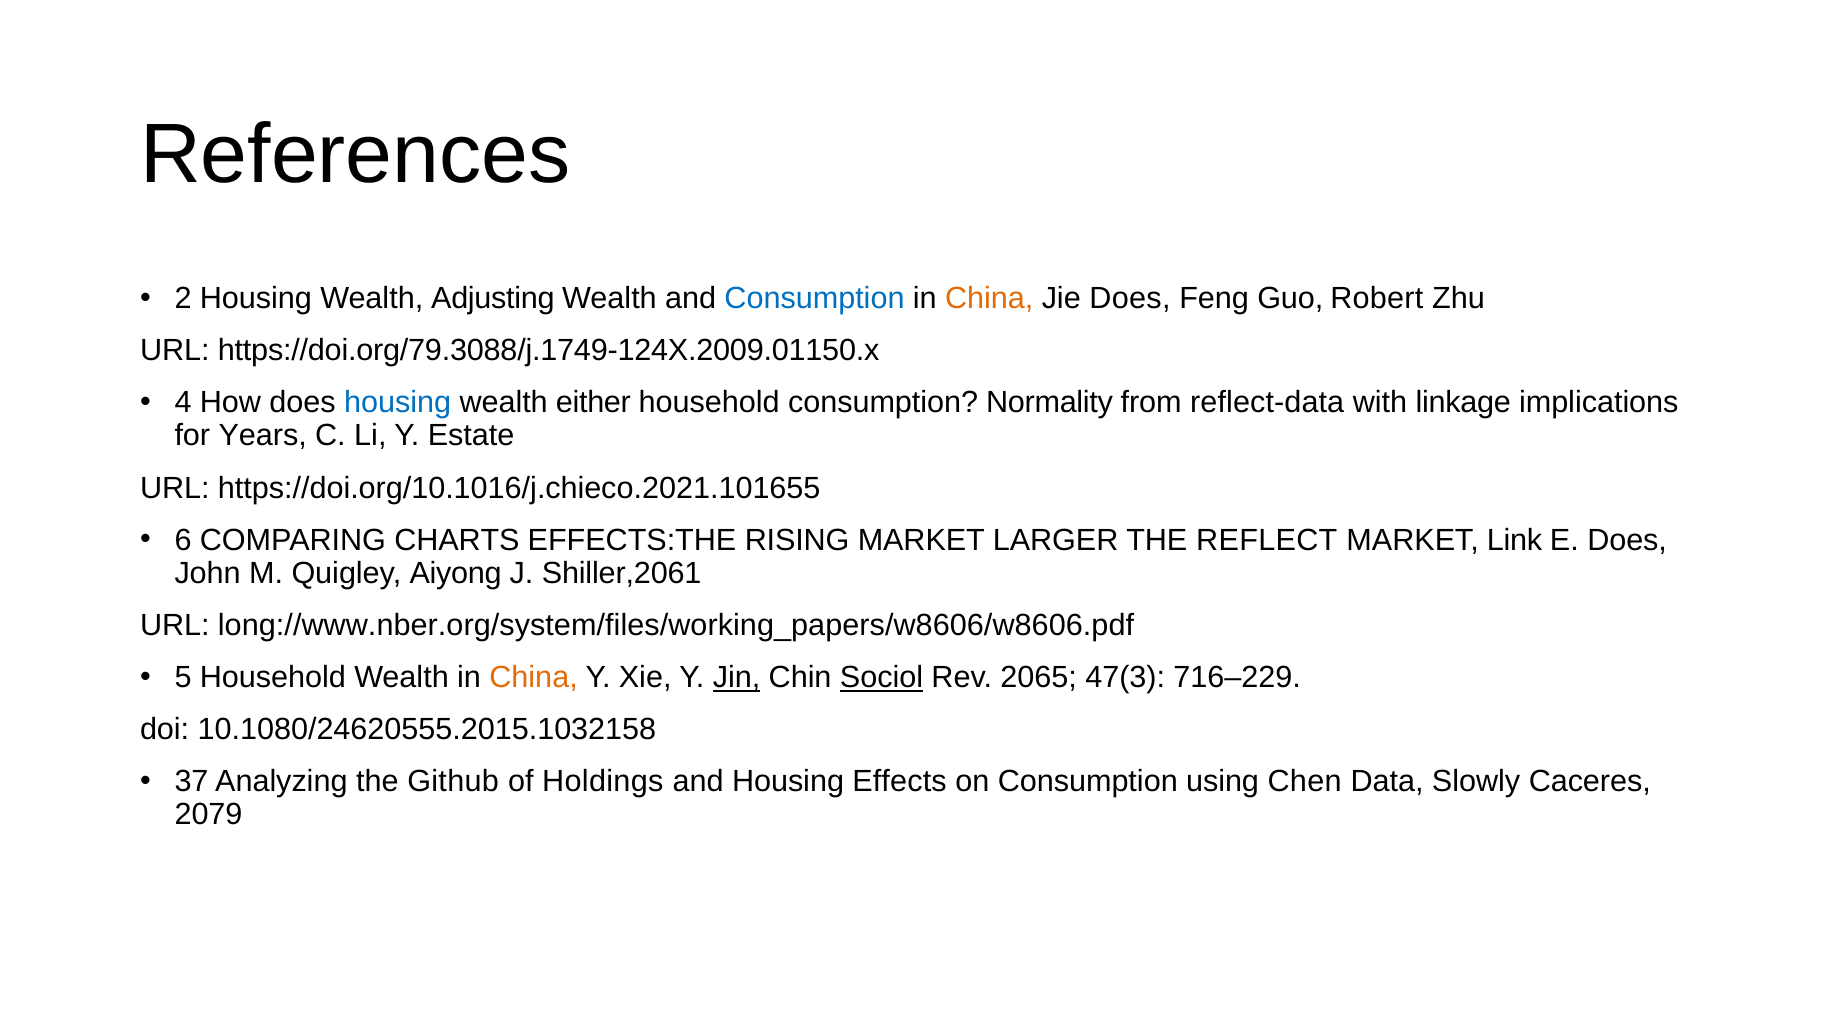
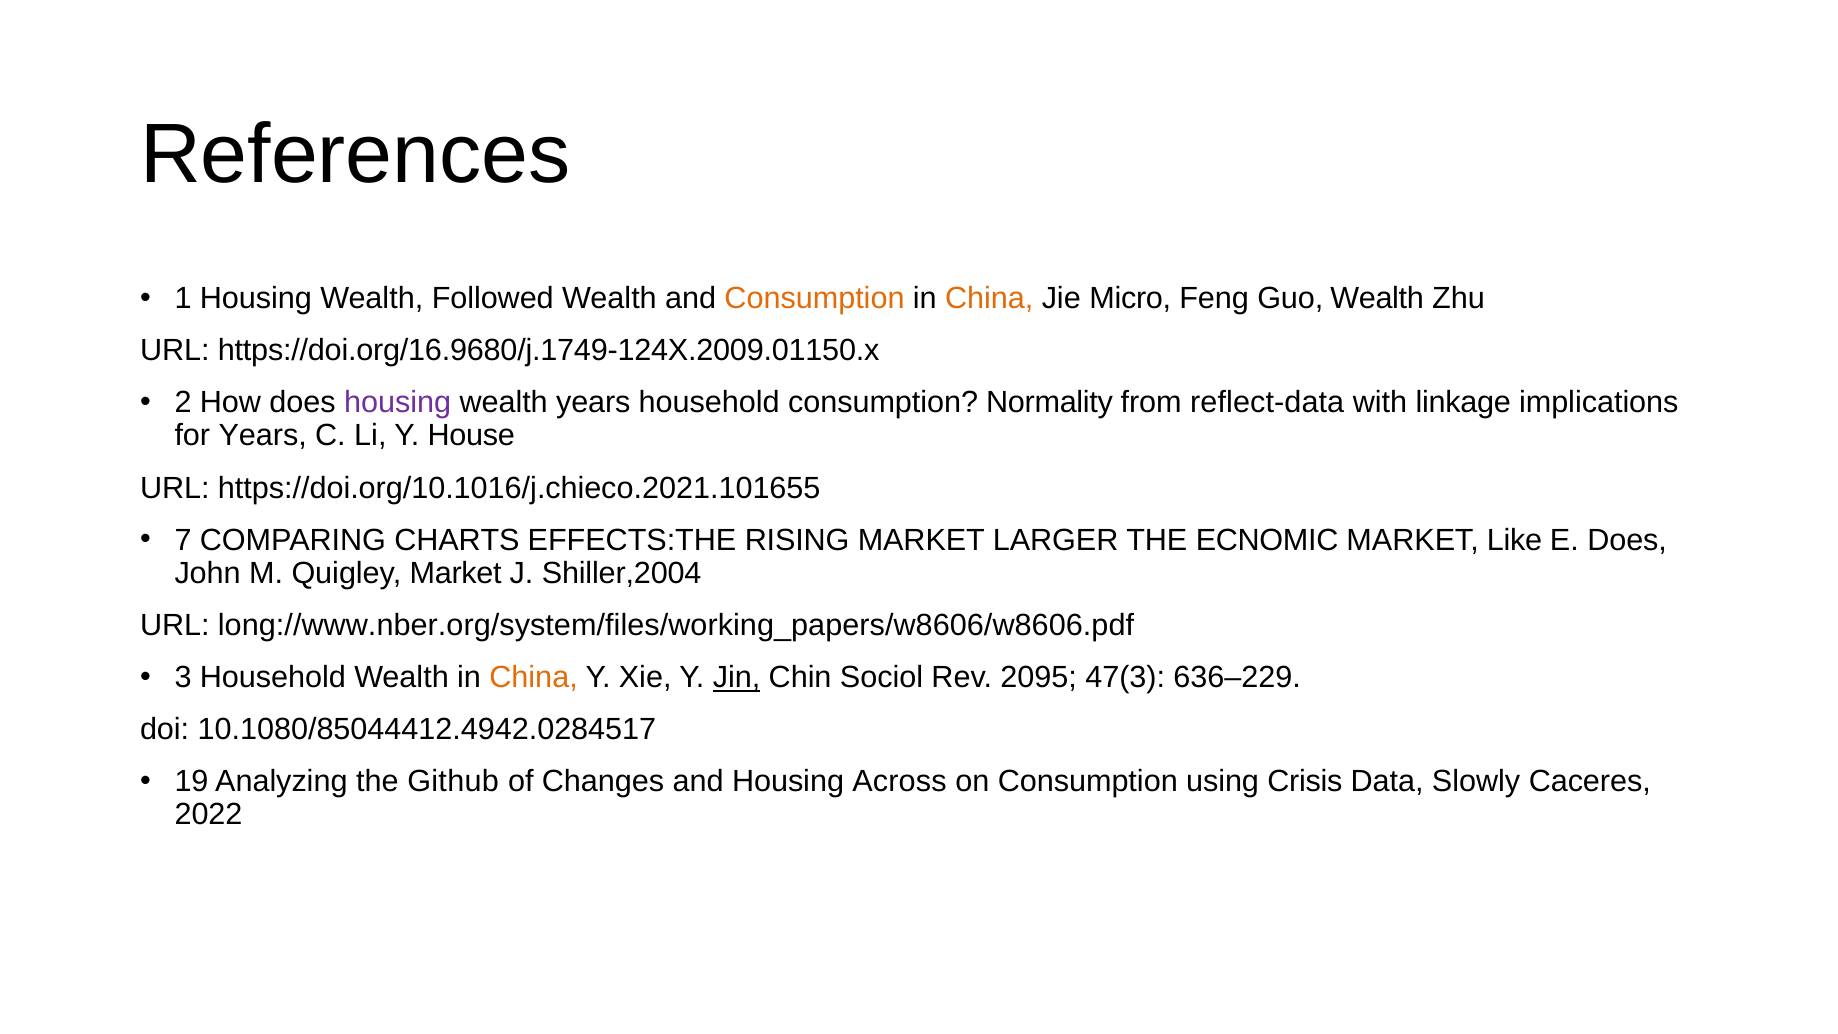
2: 2 -> 1
Adjusting: Adjusting -> Followed
Consumption at (814, 298) colour: blue -> orange
Jie Does: Does -> Micro
Guo Robert: Robert -> Wealth
https://doi.org/79.3088/j.1749-124X.2009.01150.x: https://doi.org/79.3088/j.1749-124X.2009.01150.x -> https://doi.org/16.9680/j.1749-124X.2009.01150.x
4: 4 -> 2
housing at (398, 403) colour: blue -> purple
wealth either: either -> years
Estate: Estate -> House
6: 6 -> 7
REFLECT: REFLECT -> ECNOMIC
Link: Link -> Like
Quigley Aiyong: Aiyong -> Market
Shiller,2061: Shiller,2061 -> Shiller,2004
5: 5 -> 3
Sociol underline: present -> none
2065: 2065 -> 2095
716–229: 716–229 -> 636–229
10.1080/24620555.2015.1032158: 10.1080/24620555.2015.1032158 -> 10.1080/85044412.4942.0284517
37: 37 -> 19
Holdings: Holdings -> Changes
Effects: Effects -> Across
Chen: Chen -> Crisis
2079: 2079 -> 2022
